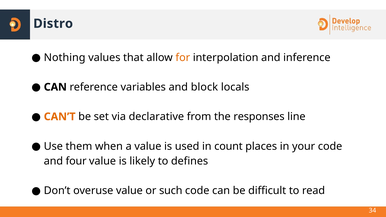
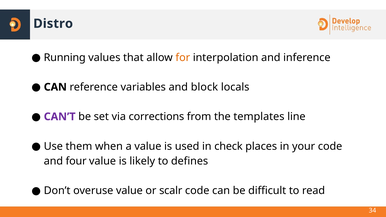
Nothing: Nothing -> Running
CAN’T colour: orange -> purple
declarative: declarative -> corrections
responses: responses -> templates
count: count -> check
such: such -> scalr
